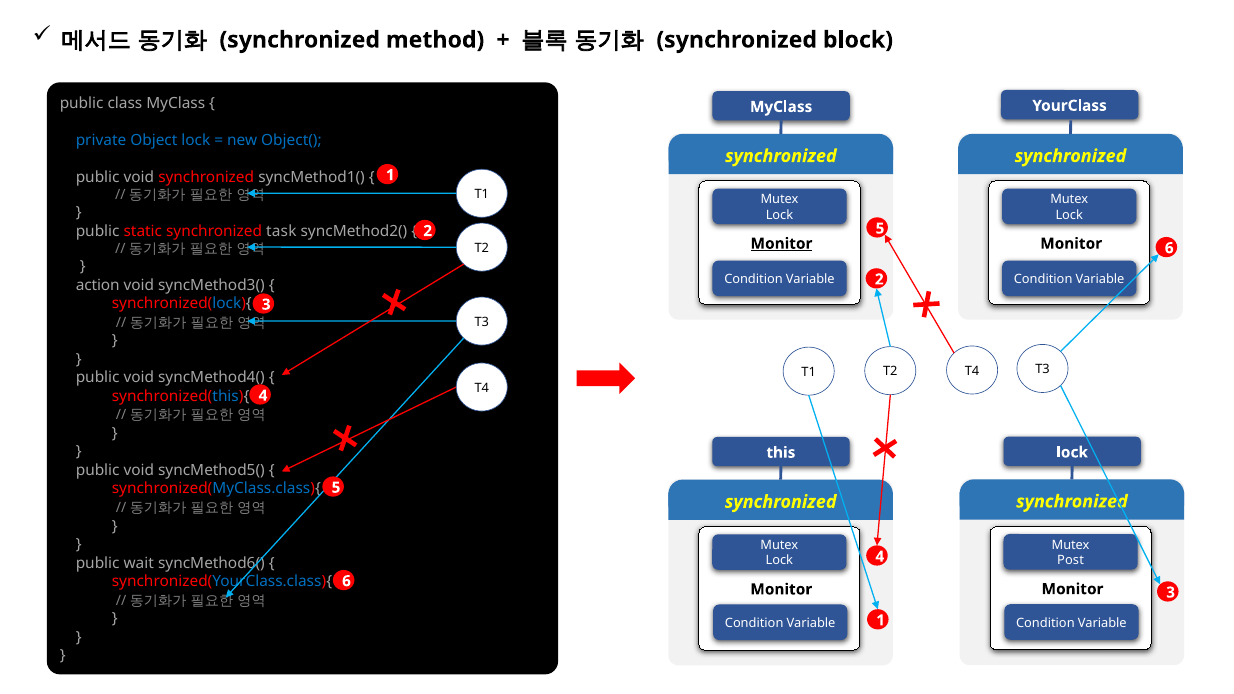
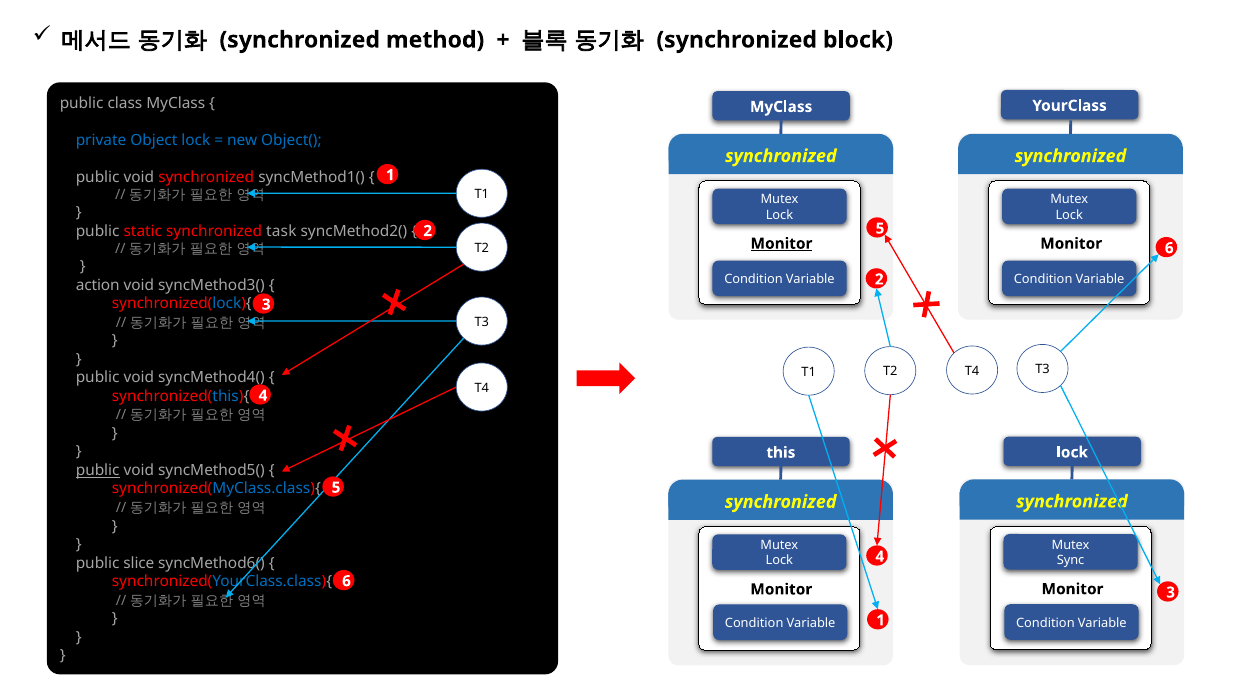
public at (98, 470) underline: none -> present
Post: Post -> Sync
wait: wait -> slice
